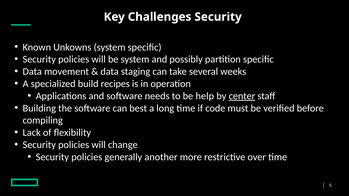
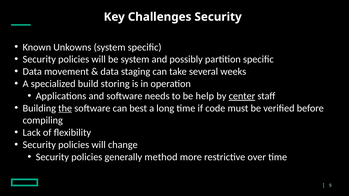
recipes: recipes -> storing
the underline: none -> present
another: another -> method
